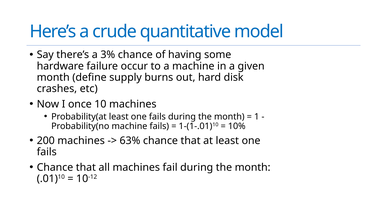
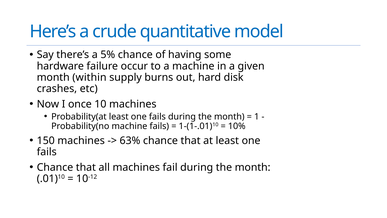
3%: 3% -> 5%
define: define -> within
200: 200 -> 150
